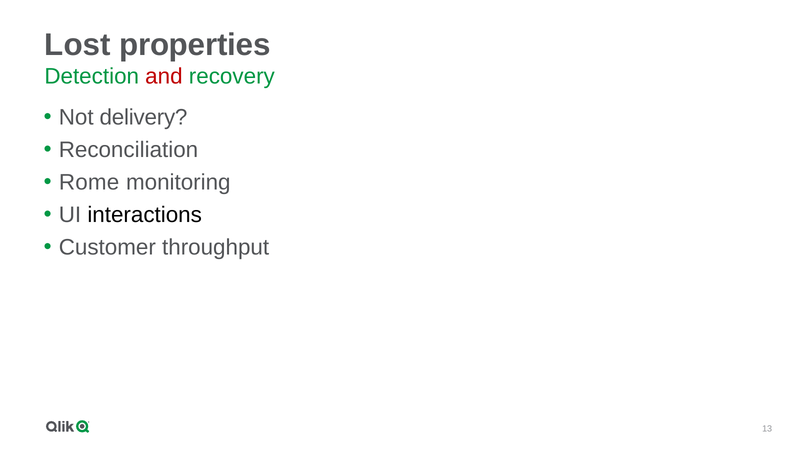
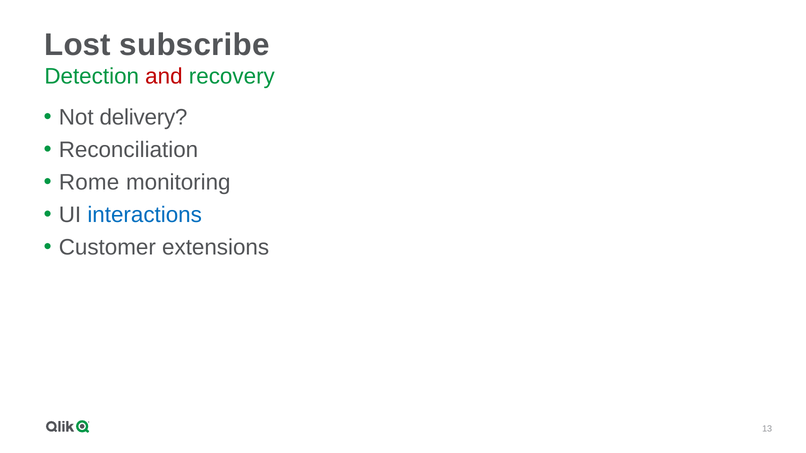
properties: properties -> subscribe
interactions colour: black -> blue
throughput: throughput -> extensions
